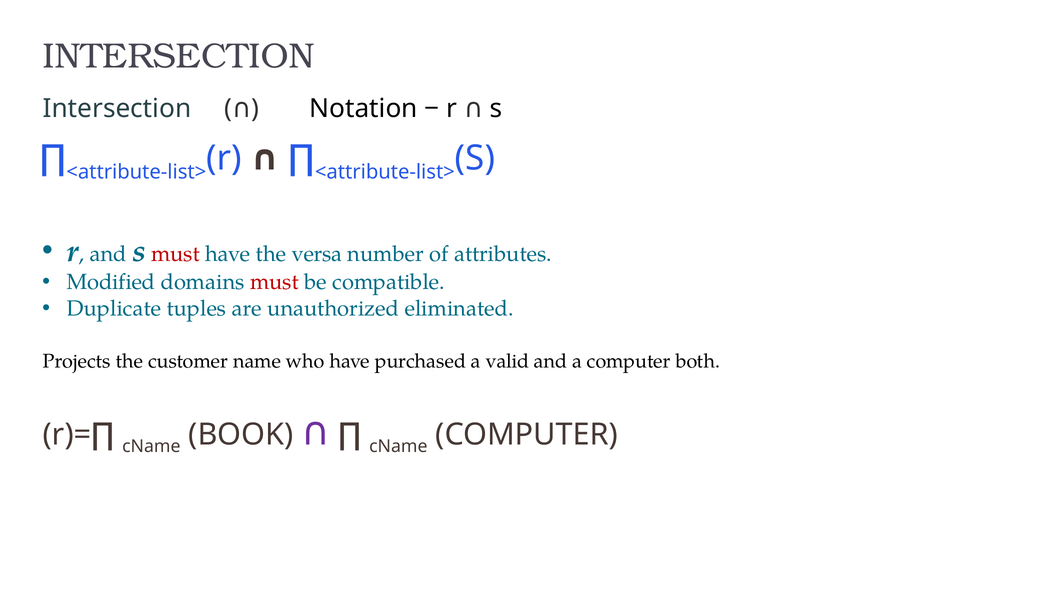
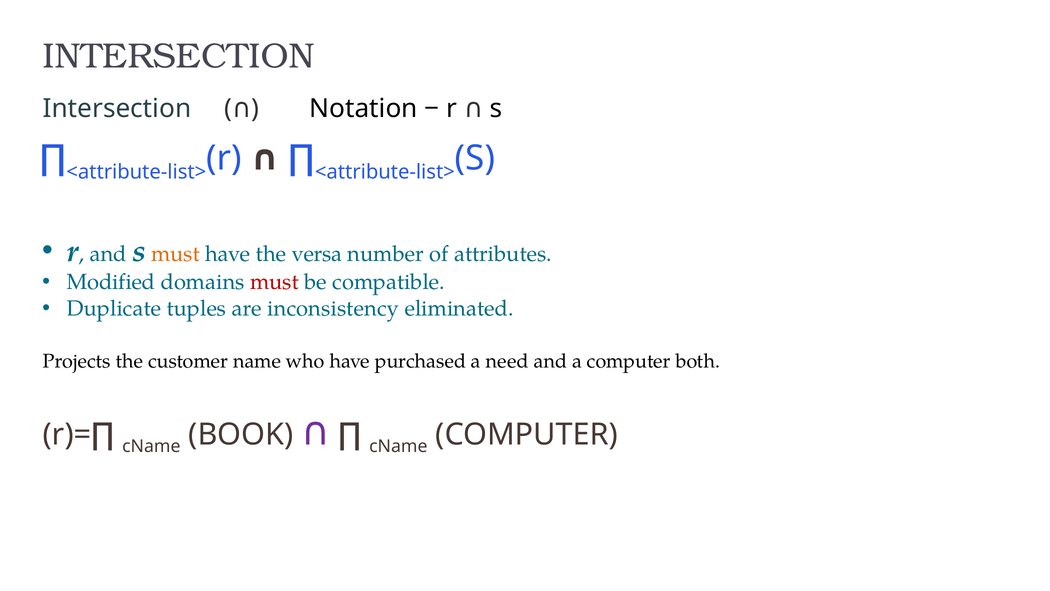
must at (175, 254) colour: red -> orange
unauthorized: unauthorized -> inconsistency
valid: valid -> need
